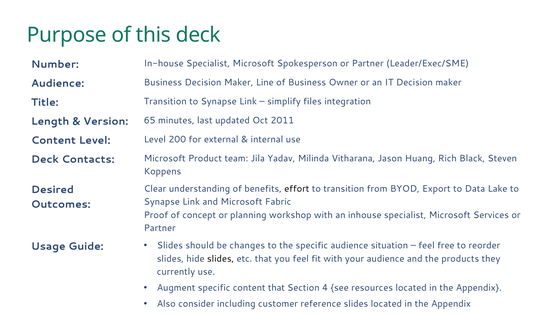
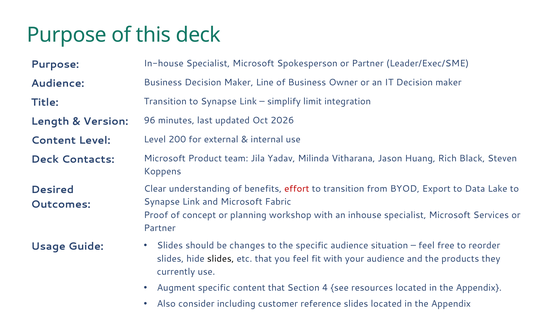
Number at (55, 64): Number -> Purpose
files: files -> limit
65: 65 -> 96
2011: 2011 -> 2026
effort colour: black -> red
